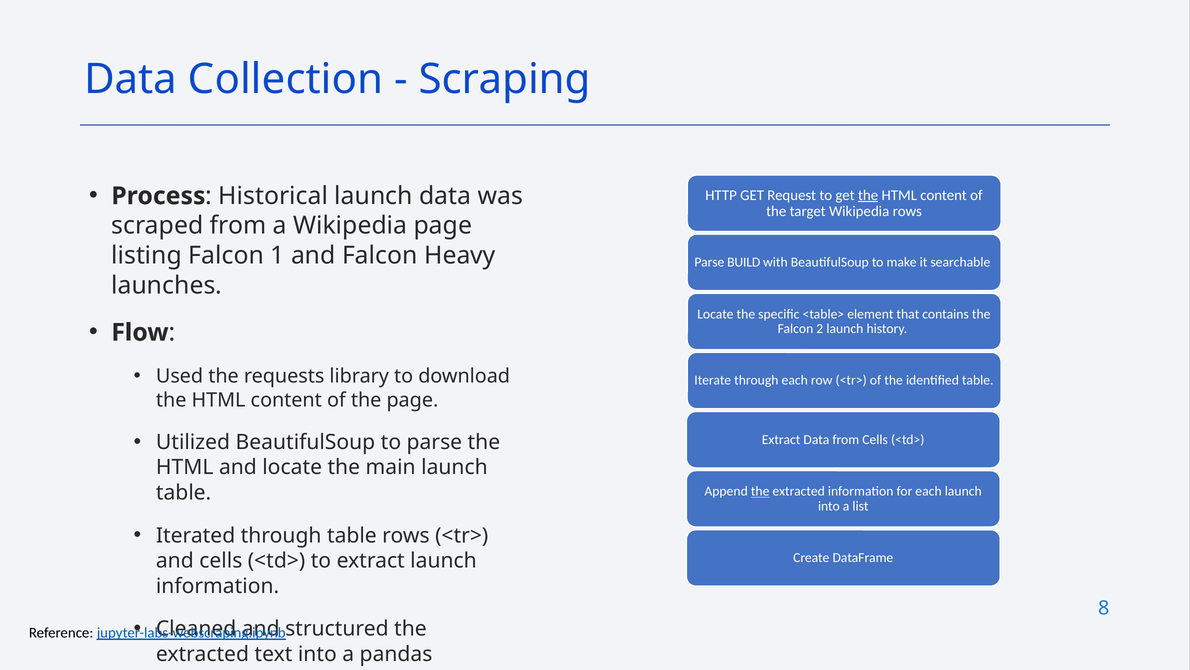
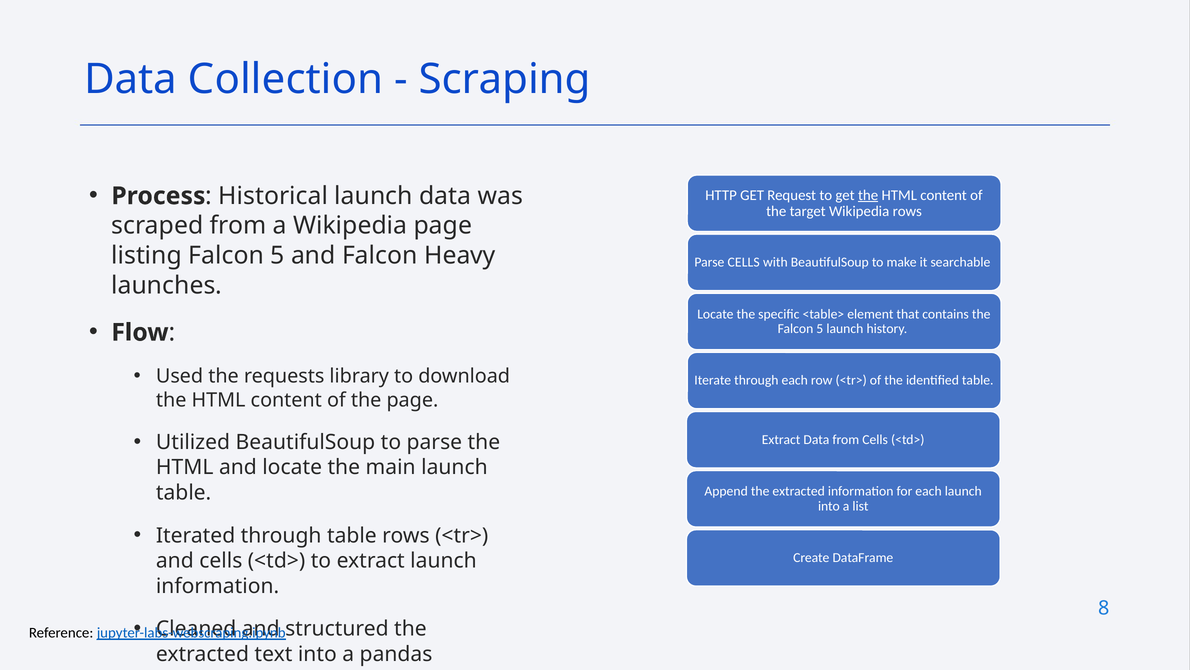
listing Falcon 1: 1 -> 5
Parse BUILD: BUILD -> CELLS
2 at (820, 328): 2 -> 5
the at (760, 491) underline: present -> none
